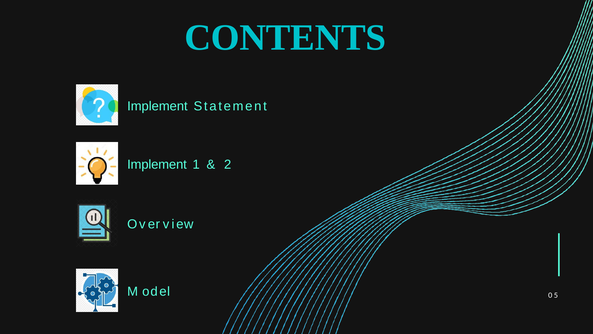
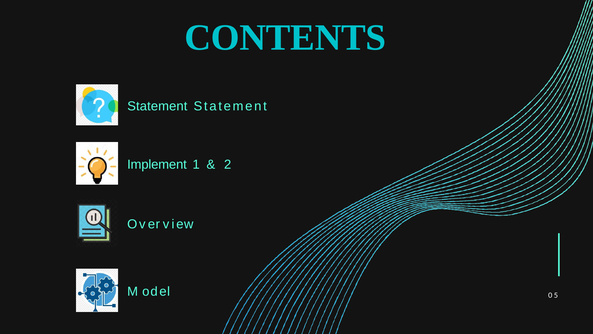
Implement at (157, 106): Implement -> Statement
